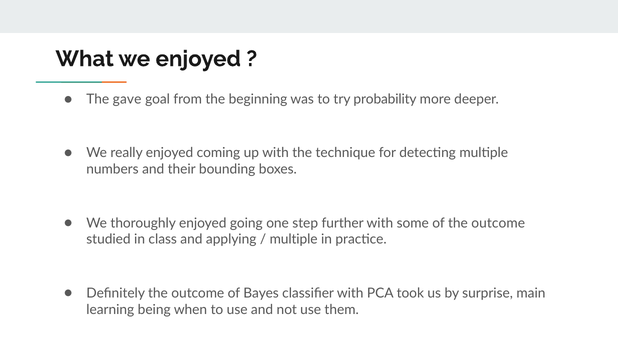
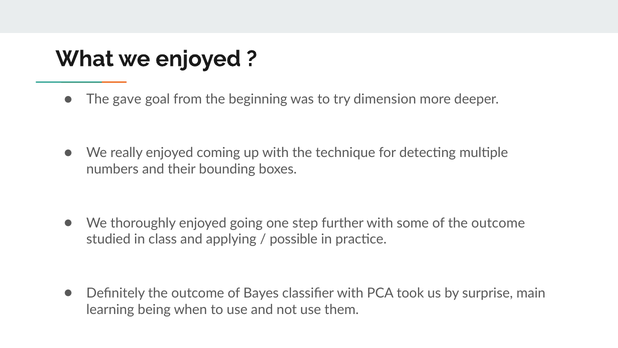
probability: probability -> dimension
multiple at (294, 239): multiple -> possible
